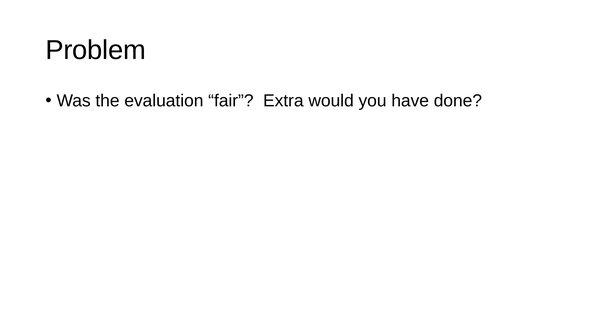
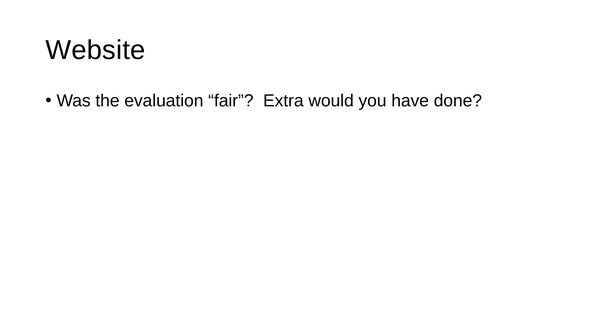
Problem: Problem -> Website
